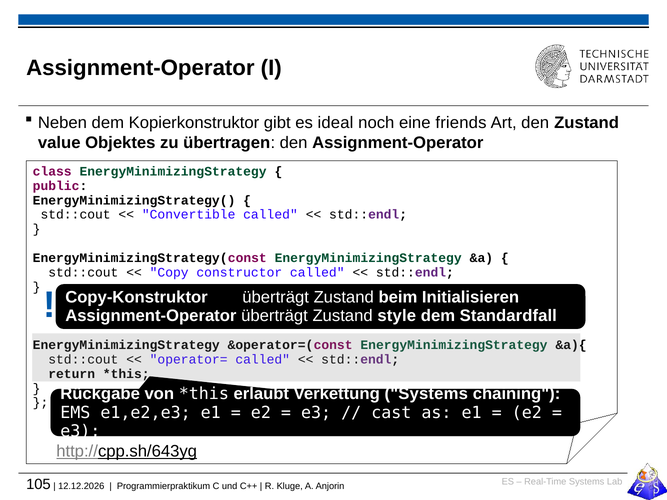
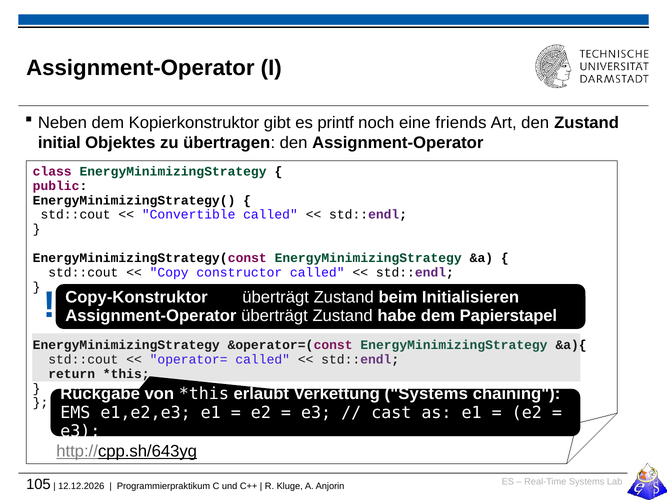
ideal: ideal -> printf
value: value -> initial
style: style -> habe
Standardfall: Standardfall -> Papierstapel
